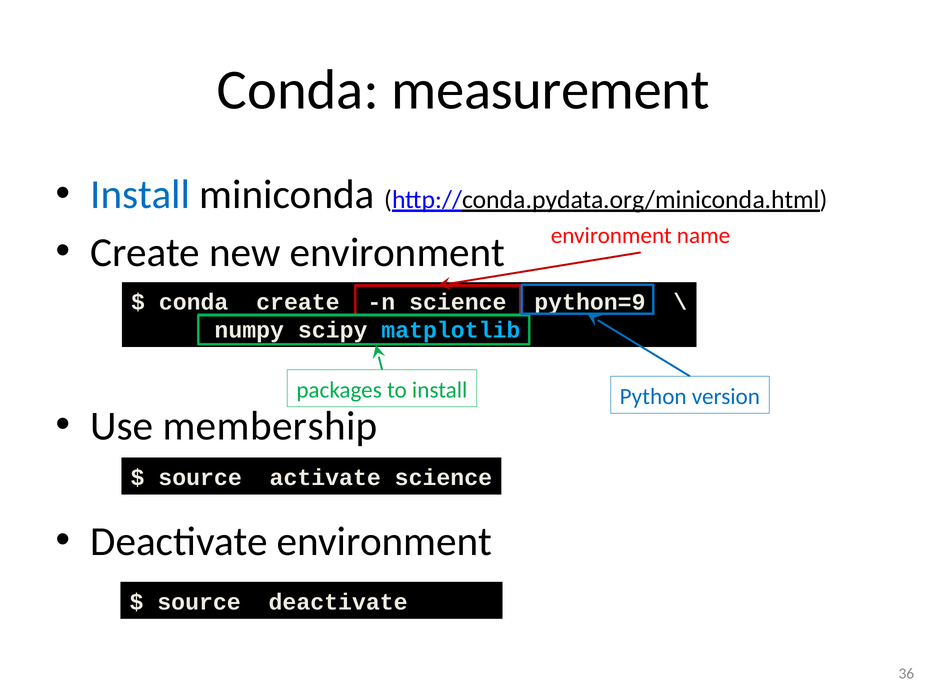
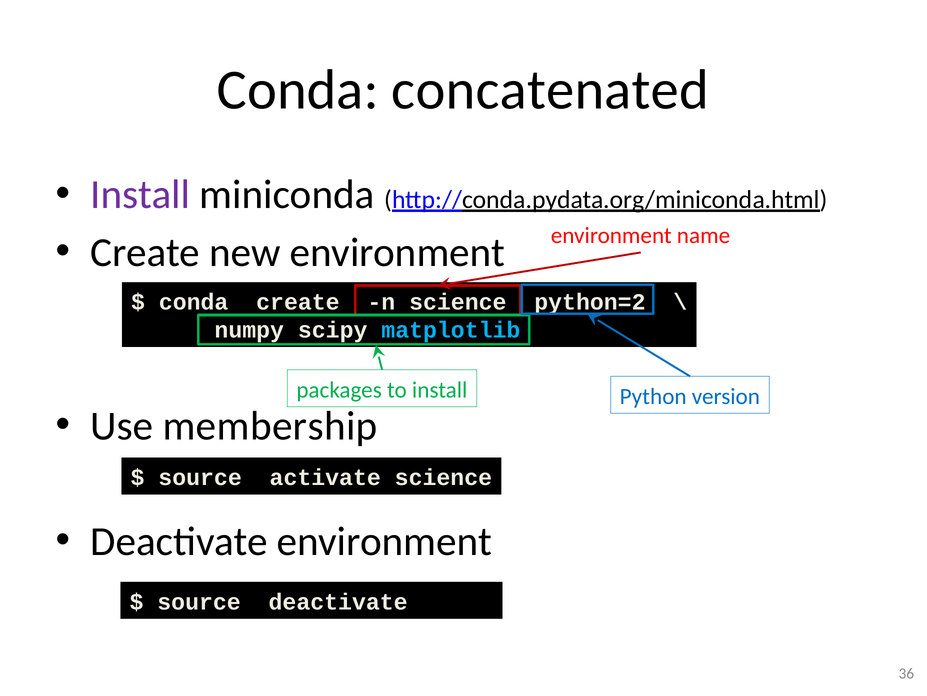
measurement: measurement -> concatenated
Install at (140, 195) colour: blue -> purple
python=9: python=9 -> python=2
